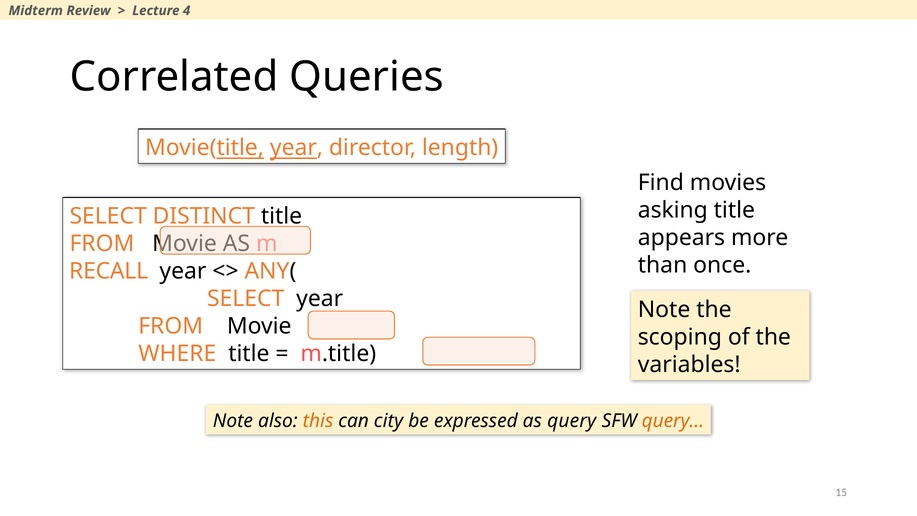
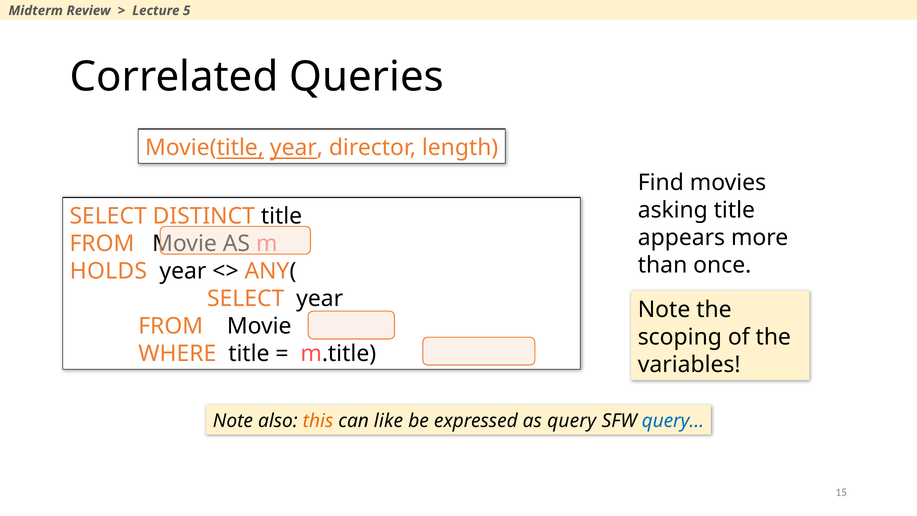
4: 4 -> 5
RECALL: RECALL -> HOLDS
city: city -> like
query… colour: orange -> blue
